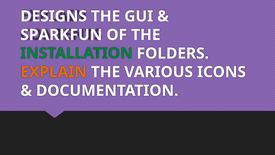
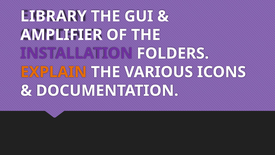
DESIGNS: DESIGNS -> LIBRARY
SPARKFUN: SPARKFUN -> AMPLIFIER
INSTALLATION colour: green -> purple
